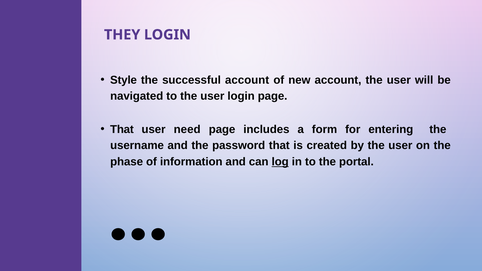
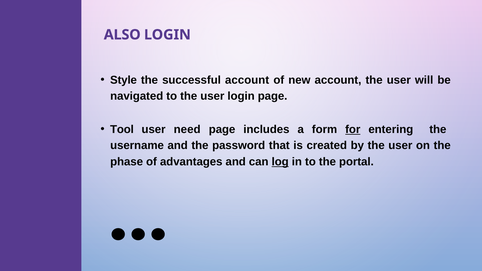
THEY: THEY -> ALSO
That at (122, 130): That -> Tool
for underline: none -> present
information: information -> advantages
